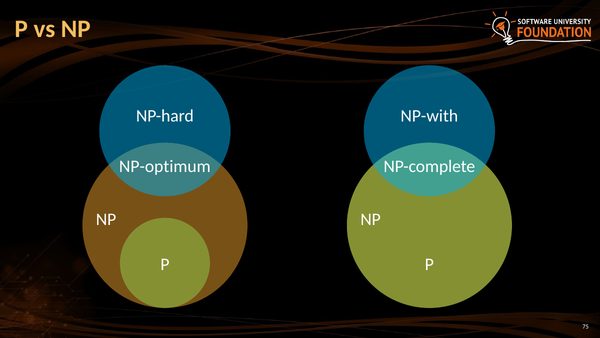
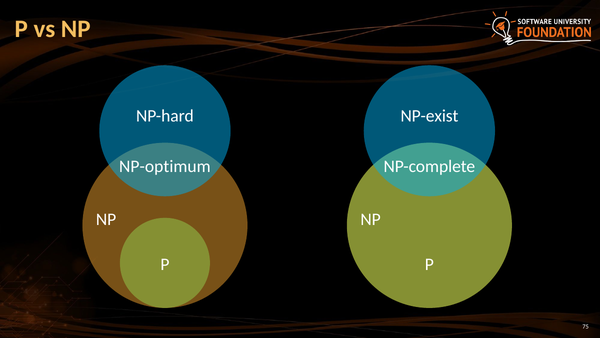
NP-with: NP-with -> NP-exist
